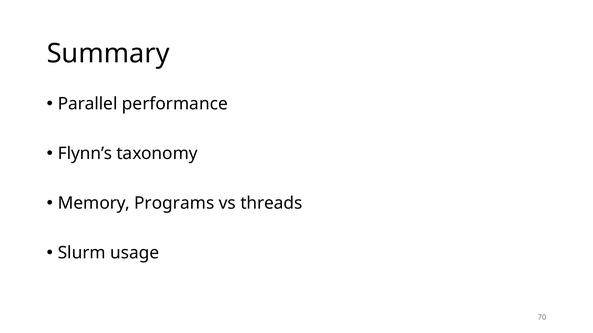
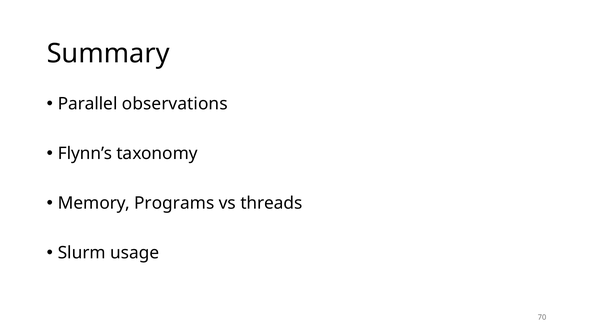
performance: performance -> observations
